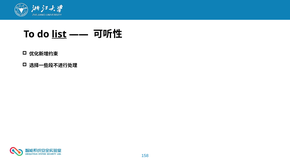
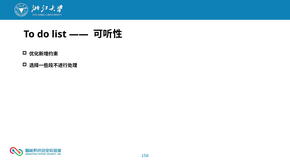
list underline: present -> none
